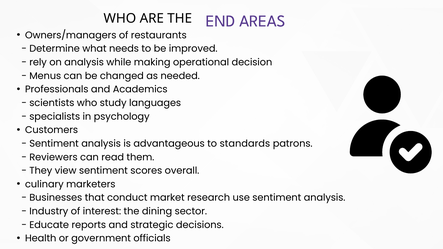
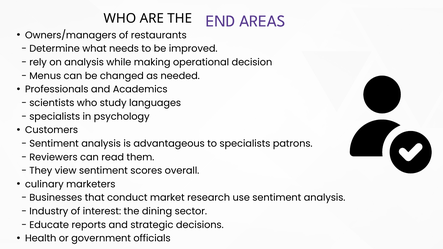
to standards: standards -> specialists
